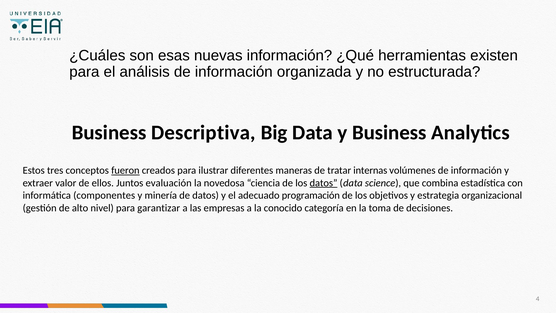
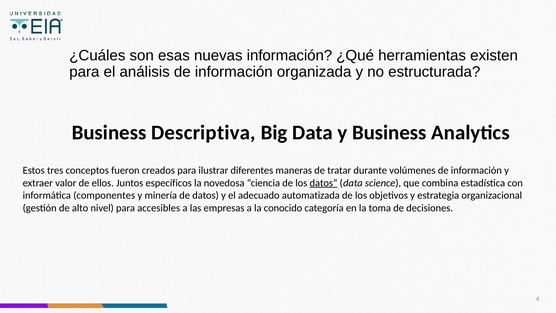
fueron underline: present -> none
internas: internas -> durante
evaluación: evaluación -> específicos
programación: programación -> automatizada
garantizar: garantizar -> accesibles
